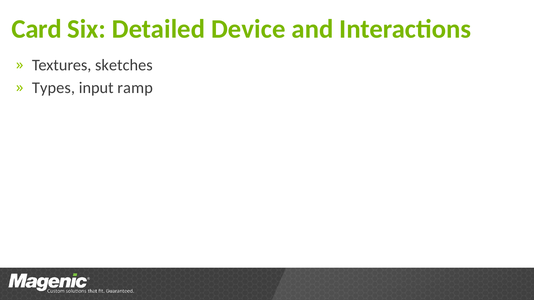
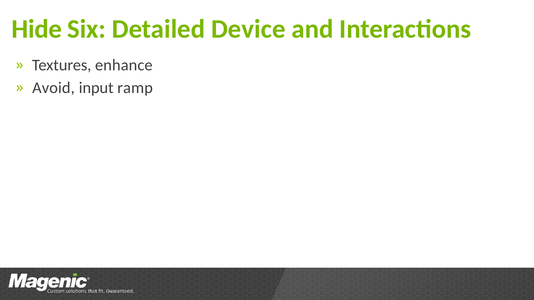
Card: Card -> Hide
sketches: sketches -> enhance
Types: Types -> Avoid
